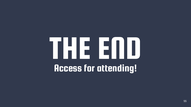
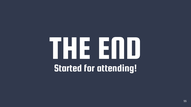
Access: Access -> Started
